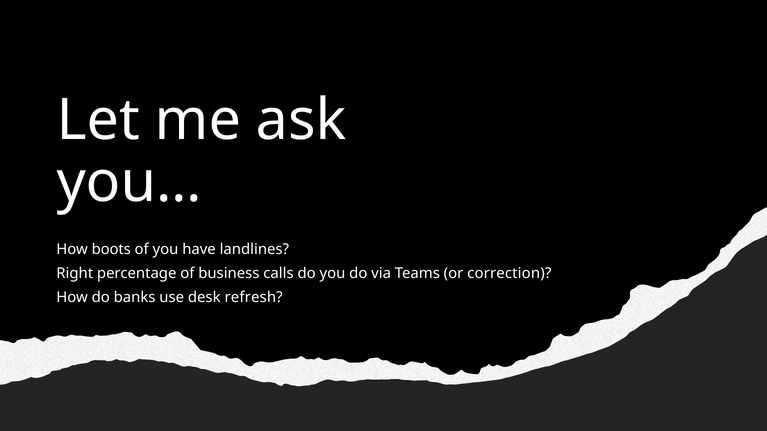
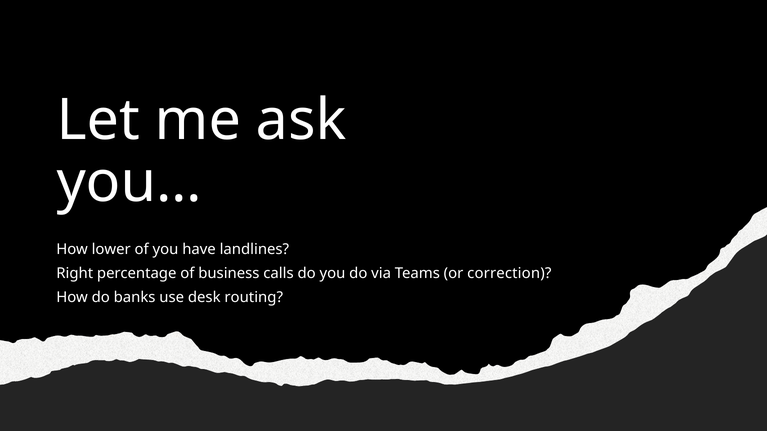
boots: boots -> lower
refresh: refresh -> routing
